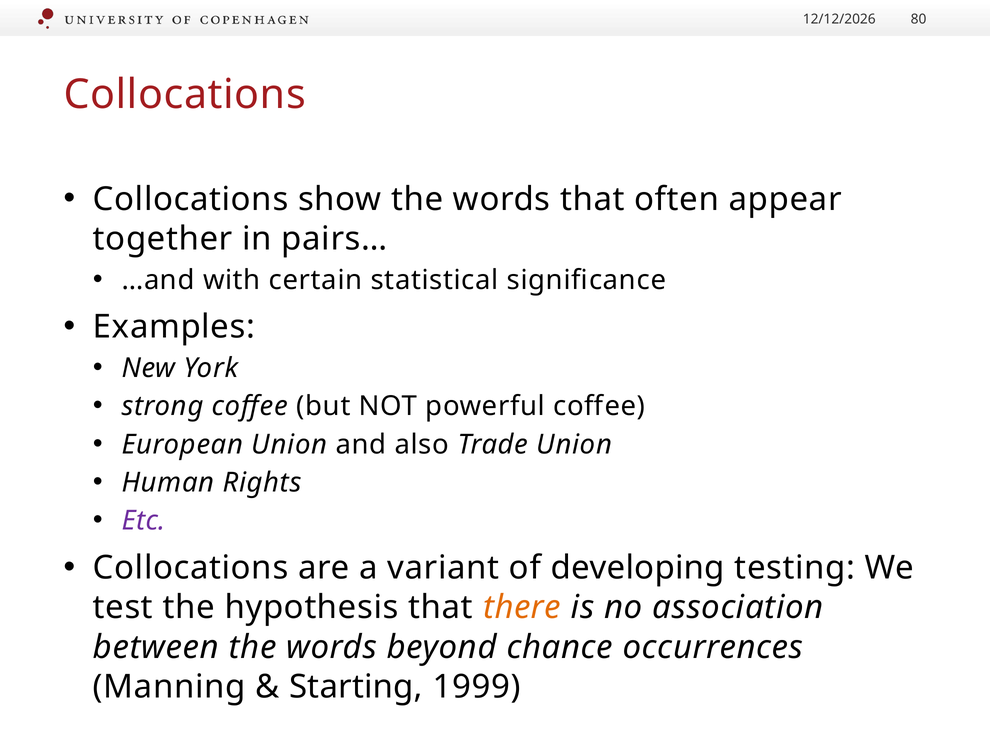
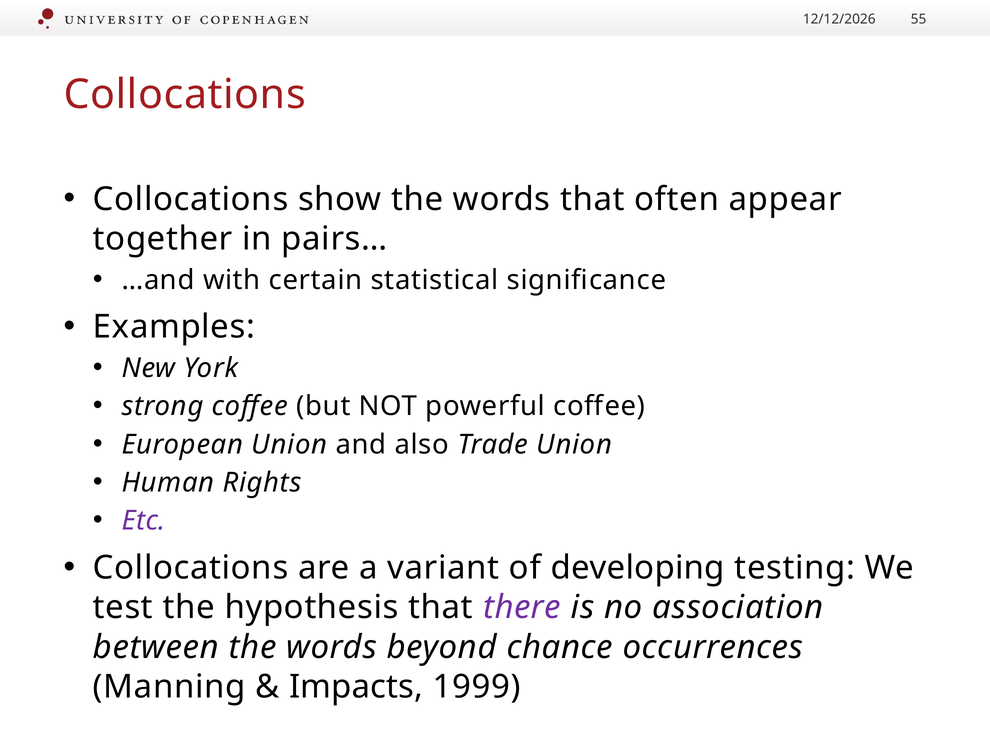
80: 80 -> 55
there colour: orange -> purple
Starting: Starting -> Impacts
